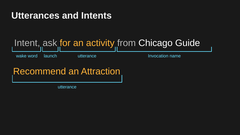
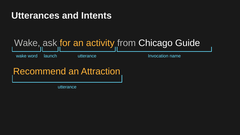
Intent at (27, 43): Intent -> Wake
